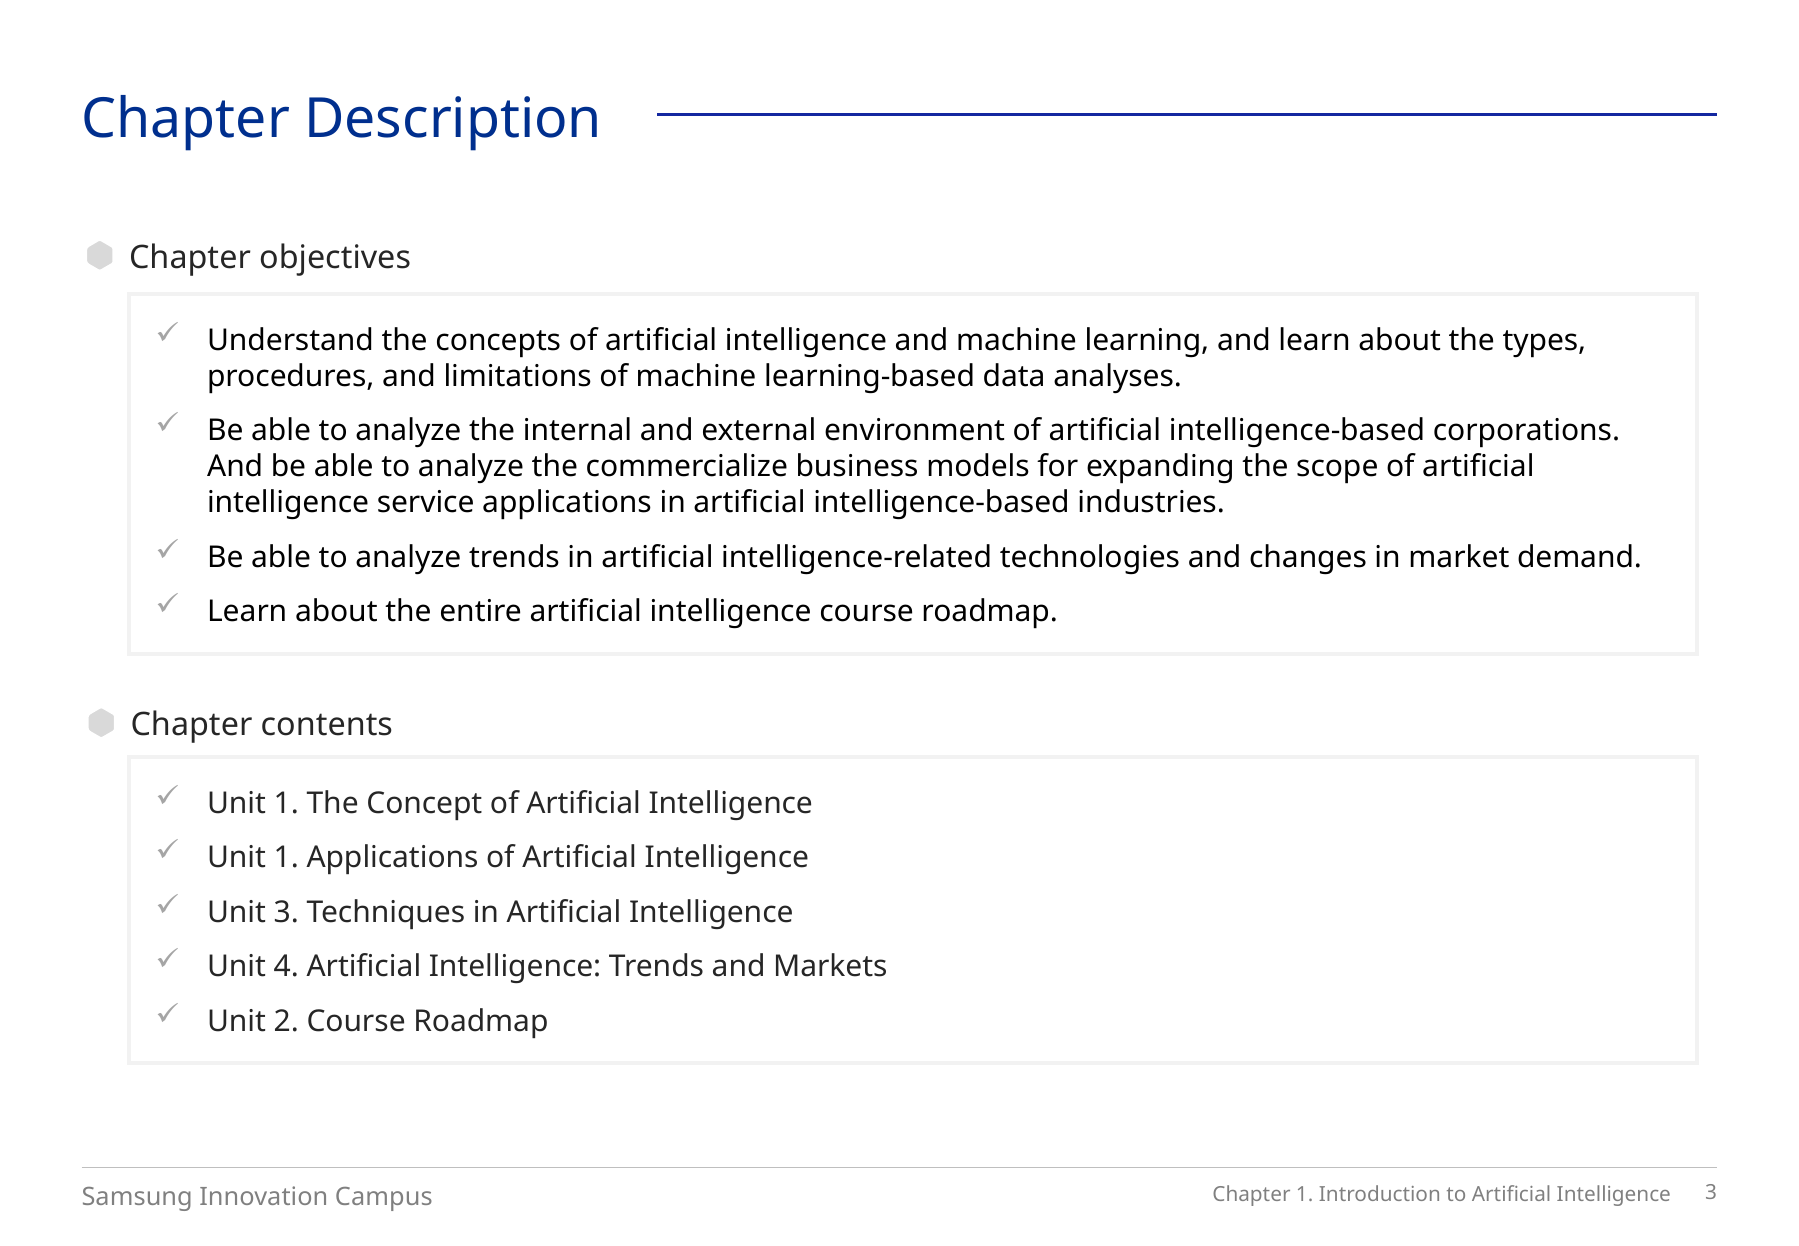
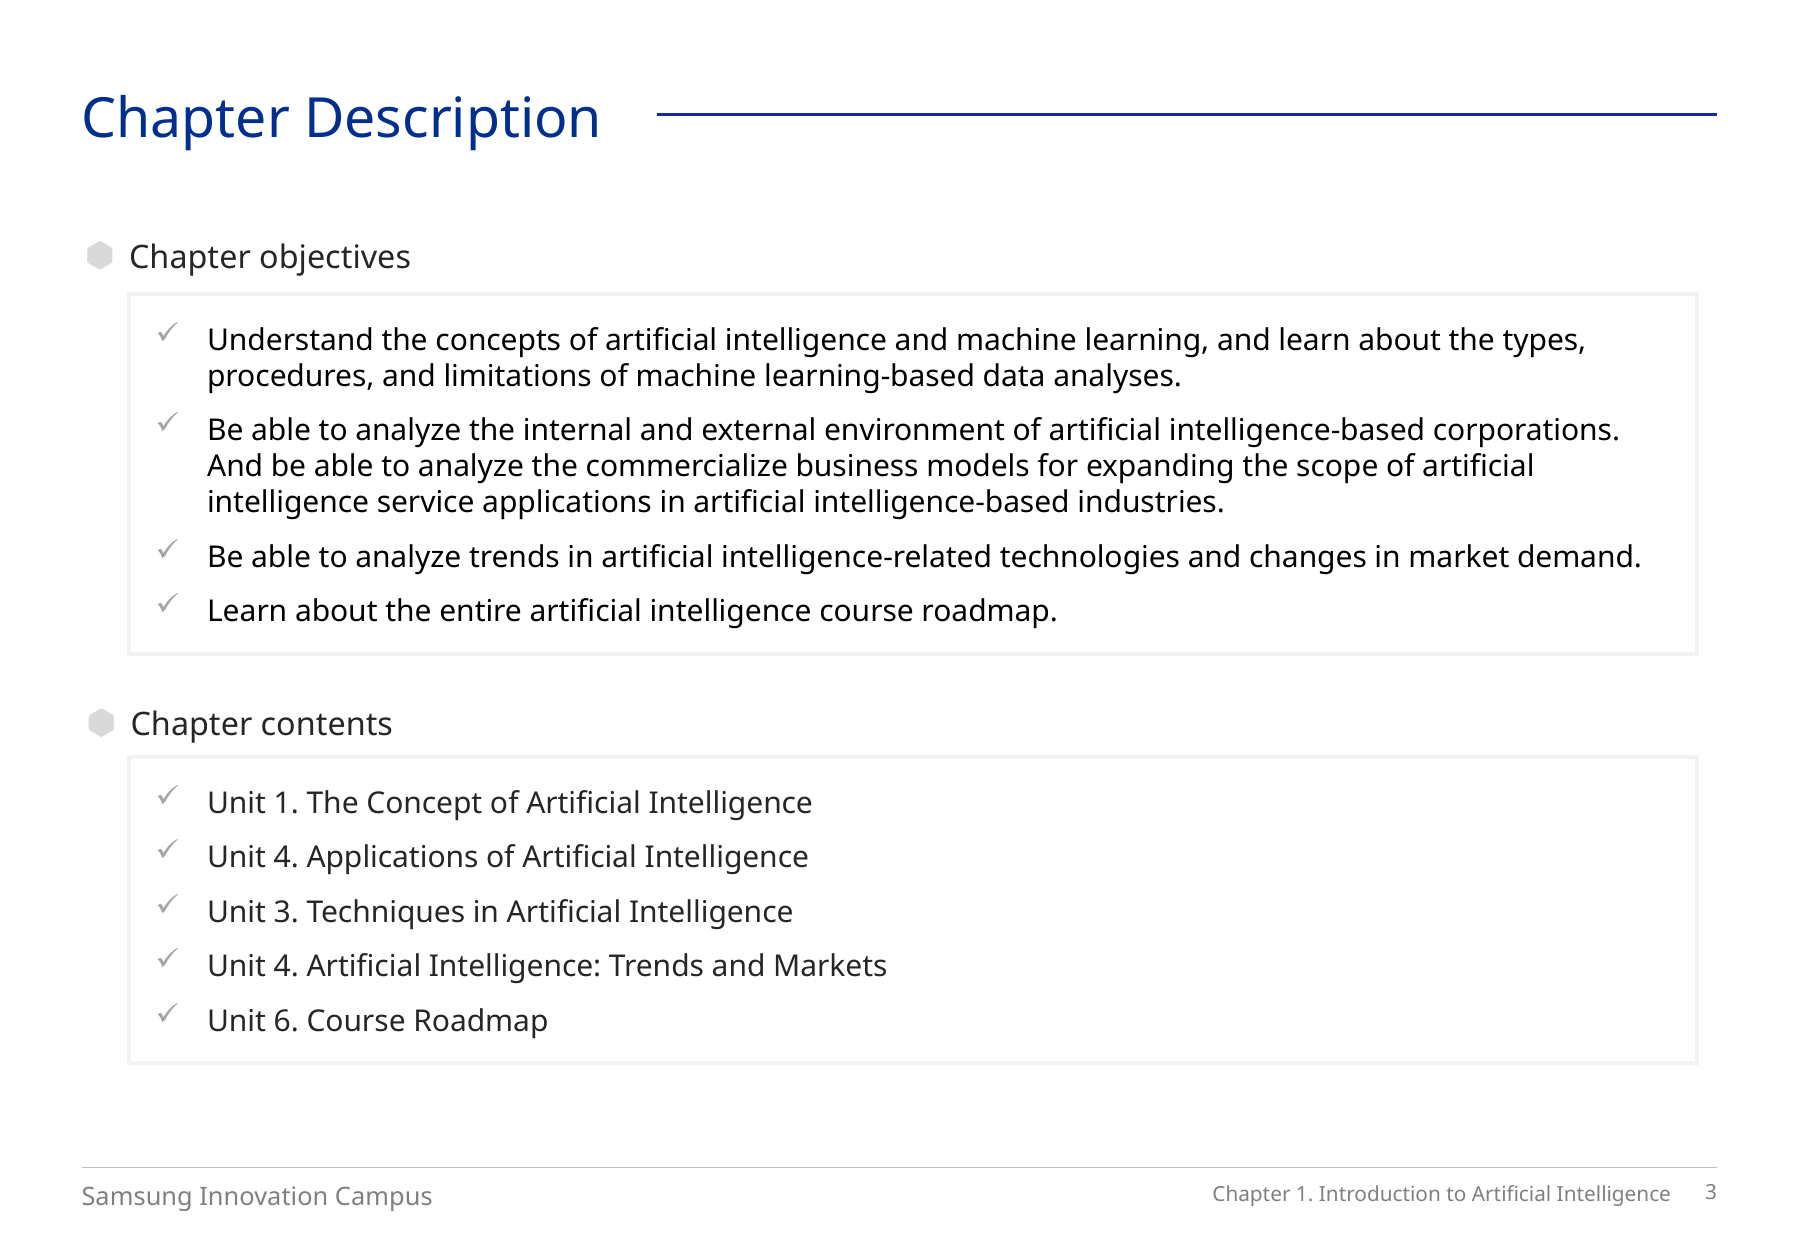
1 at (286, 858): 1 -> 4
2: 2 -> 6
